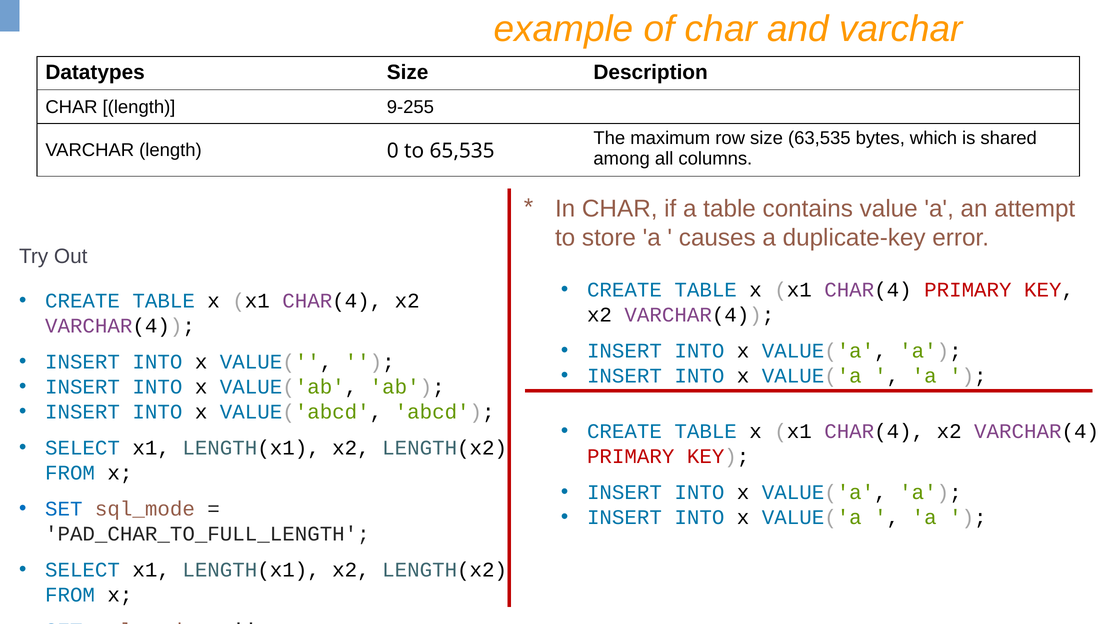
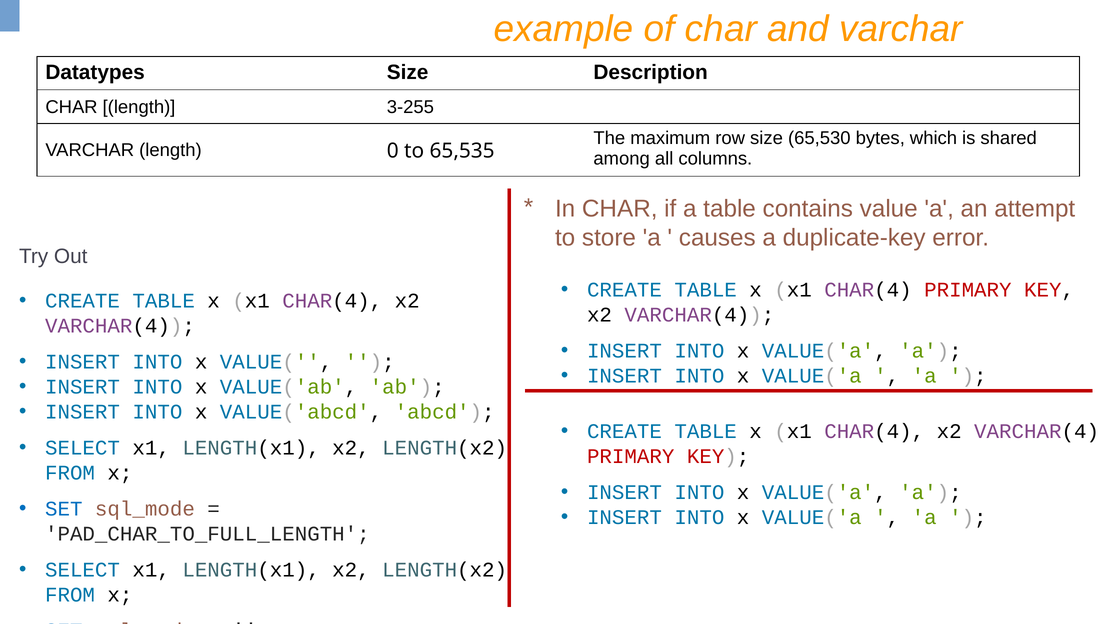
9-255: 9-255 -> 3-255
63,535: 63,535 -> 65,530
